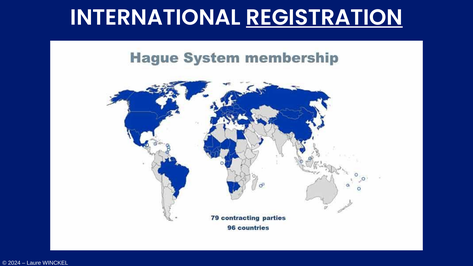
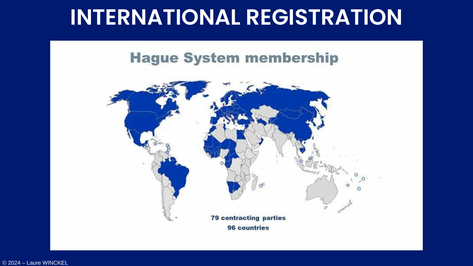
REGISTRATION underline: present -> none
